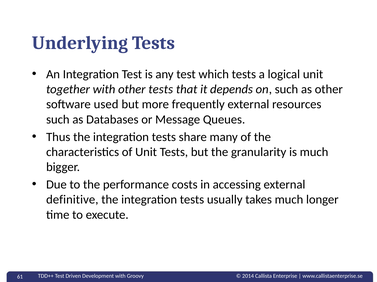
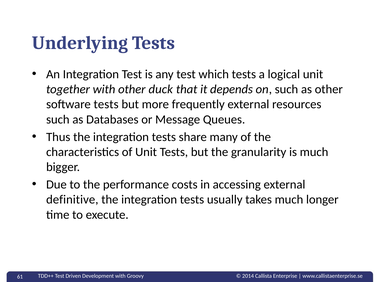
other tests: tests -> duck
software used: used -> tests
